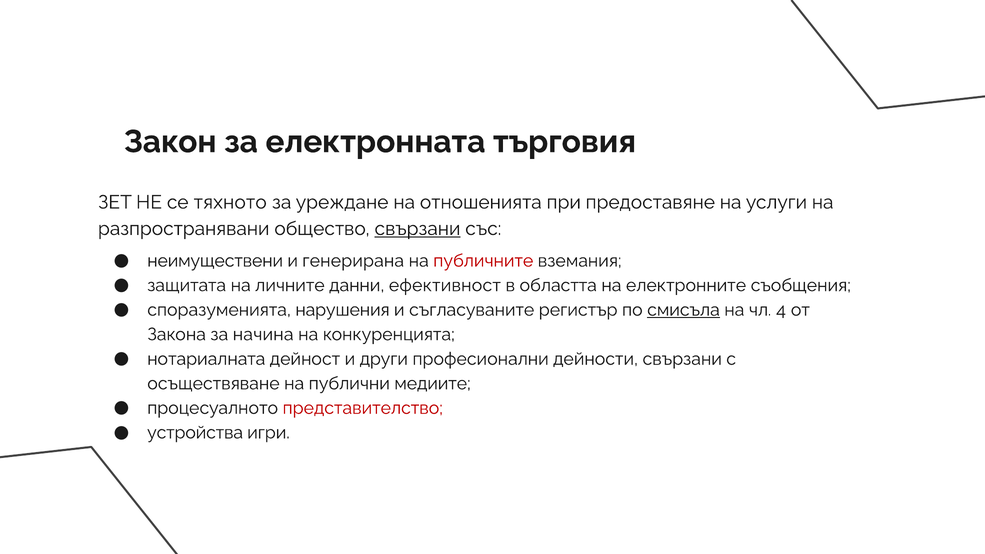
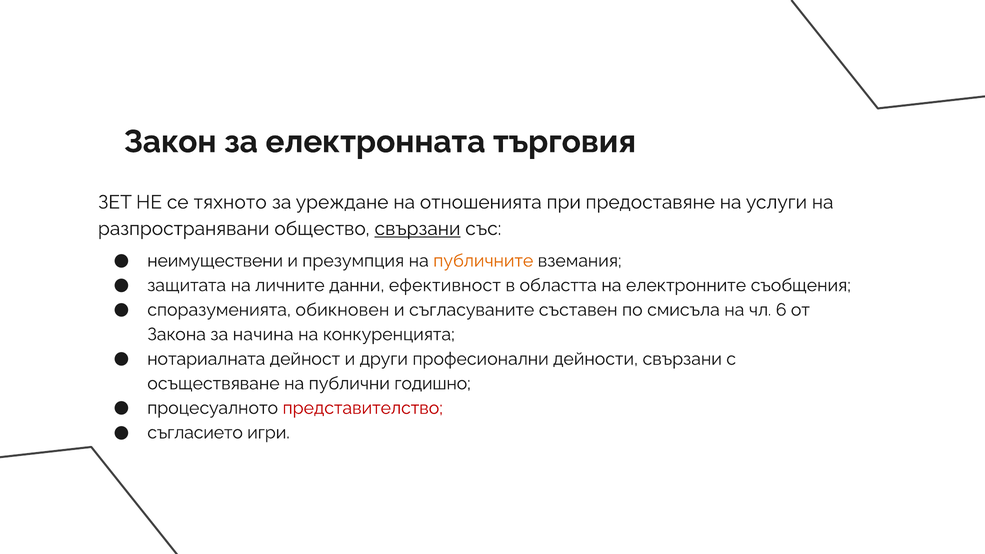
генерирана: генерирана -> презумпция
публичните colour: red -> orange
нарушения: нарушения -> обикновен
регистър: регистър -> съставен
смисъла underline: present -> none
4: 4 -> 6
медиите: медиите -> годишно
устройства: устройства -> съгласието
